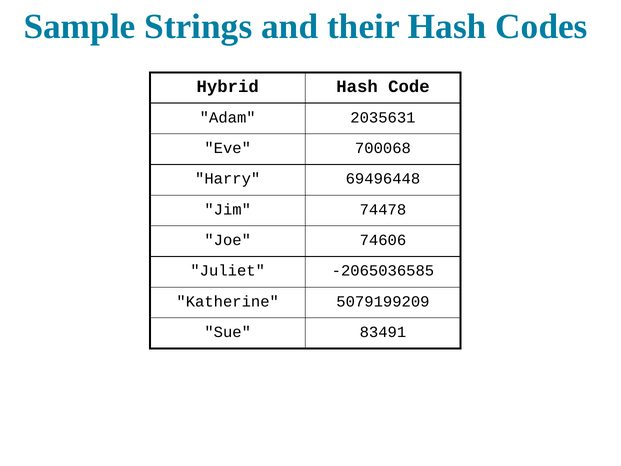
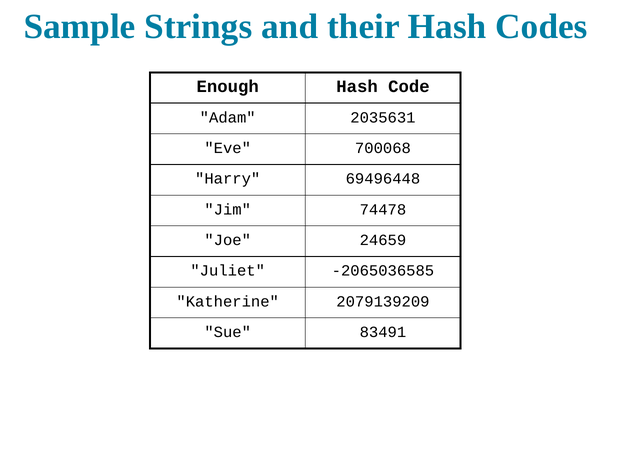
Hybrid: Hybrid -> Enough
74606: 74606 -> 24659
5079199209: 5079199209 -> 2079139209
